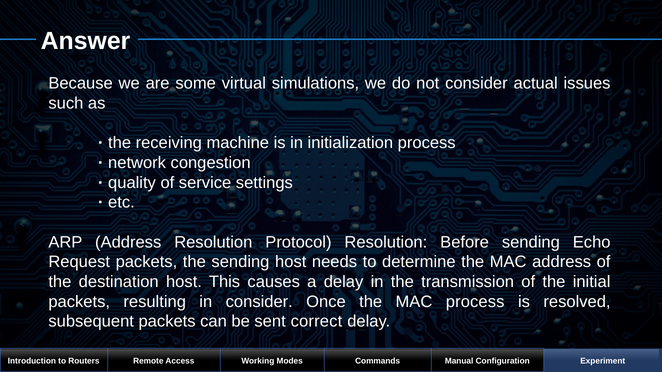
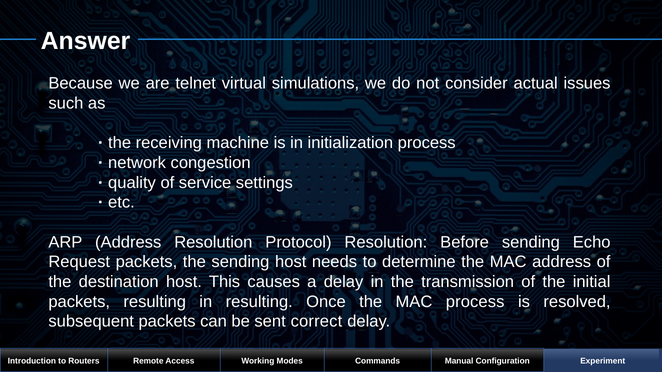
some: some -> telnet
in consider: consider -> resulting
